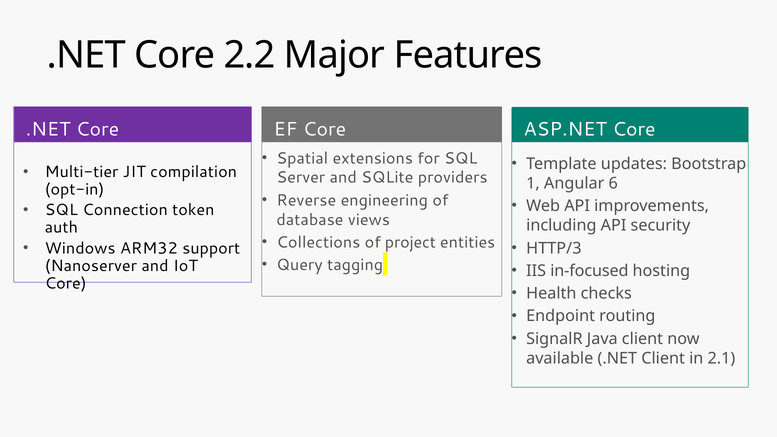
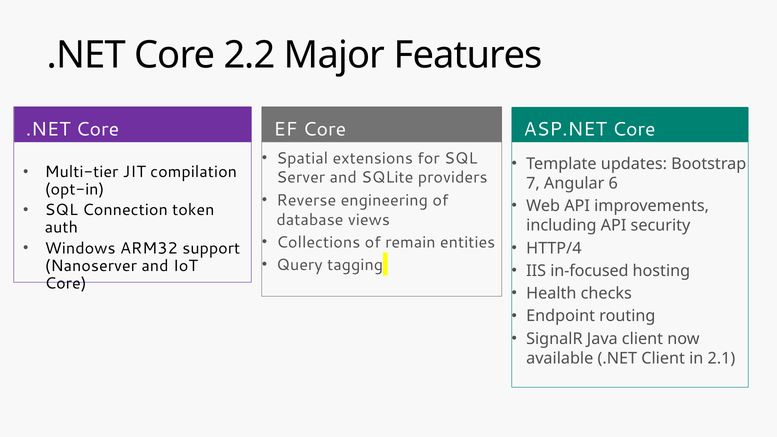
1: 1 -> 7
project: project -> remain
HTTP/3: HTTP/3 -> HTTP/4
